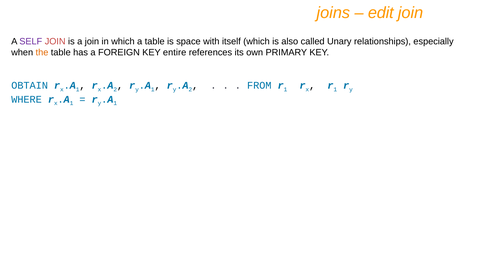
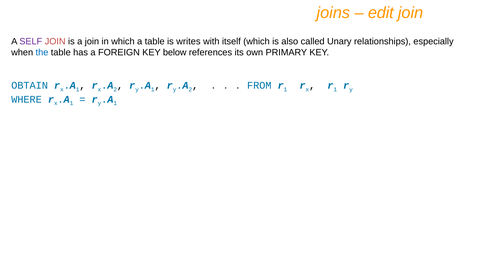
space: space -> writes
the colour: orange -> blue
entire: entire -> below
